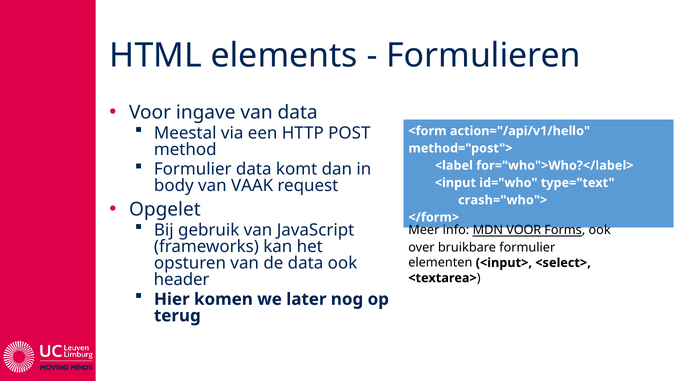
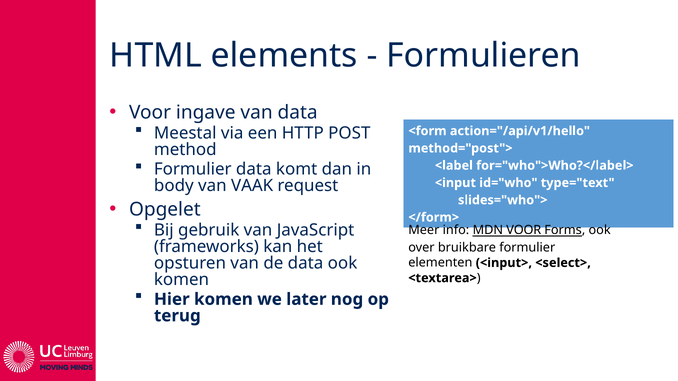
crash="who">: crash="who"> -> slides="who">
header at (182, 280): header -> komen
